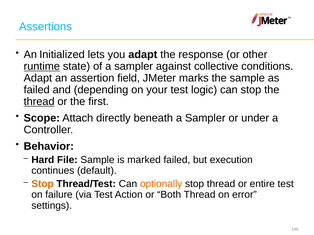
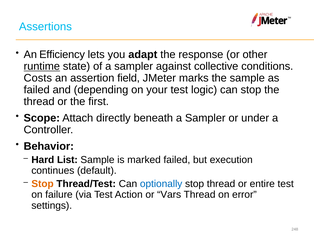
Initialized: Initialized -> Efficiency
Adapt at (38, 78): Adapt -> Costs
thread at (39, 102) underline: present -> none
File: File -> List
optionally colour: orange -> blue
Both: Both -> Vars
